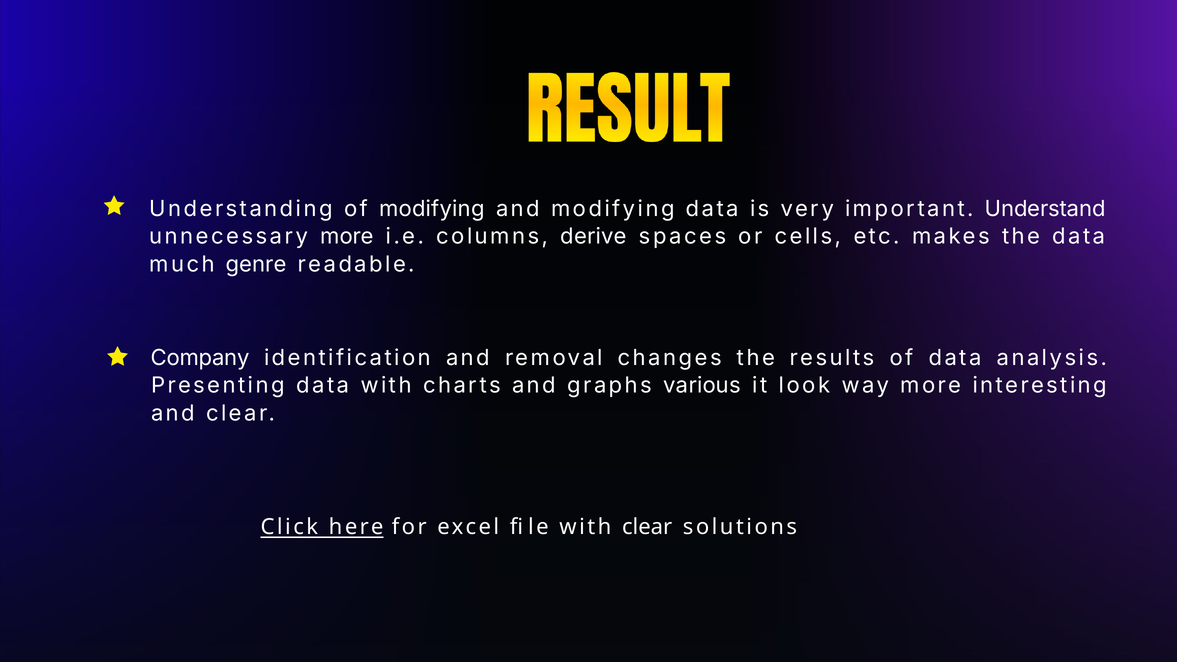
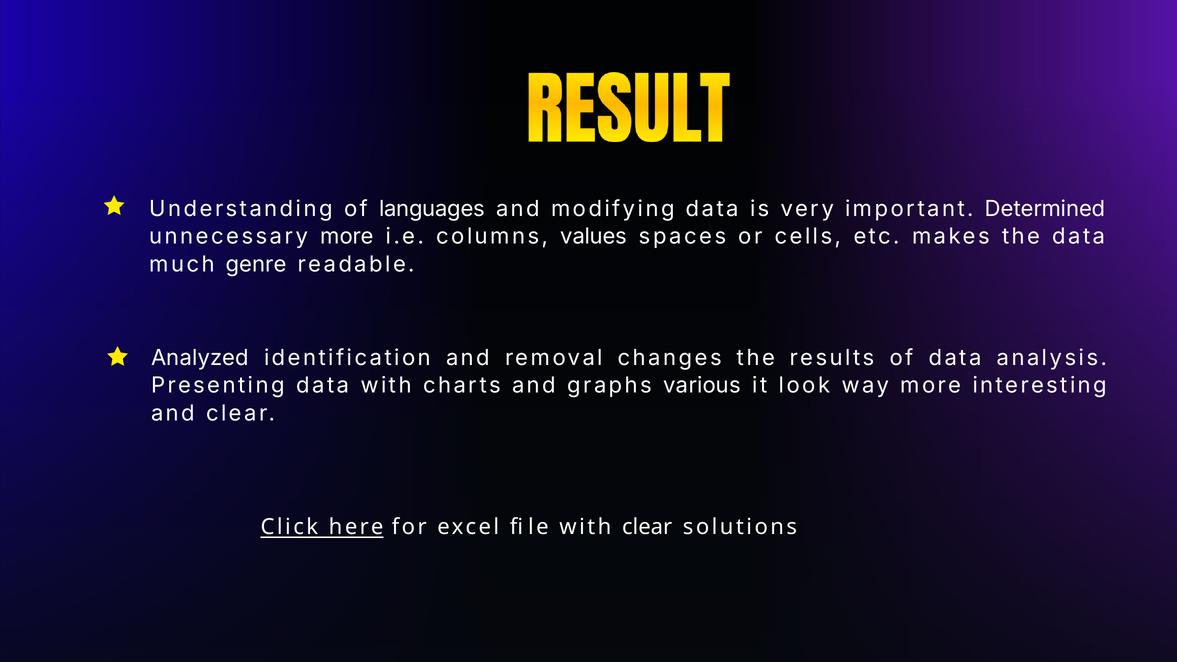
of modifying: modifying -> languages
Understand: Understand -> Determined
derive: derive -> values
Company: Company -> Analyzed
